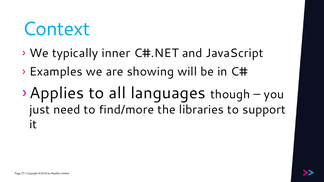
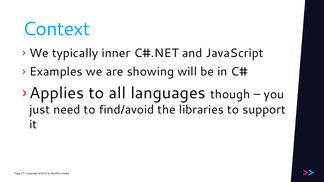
find/more: find/more -> find/avoid
